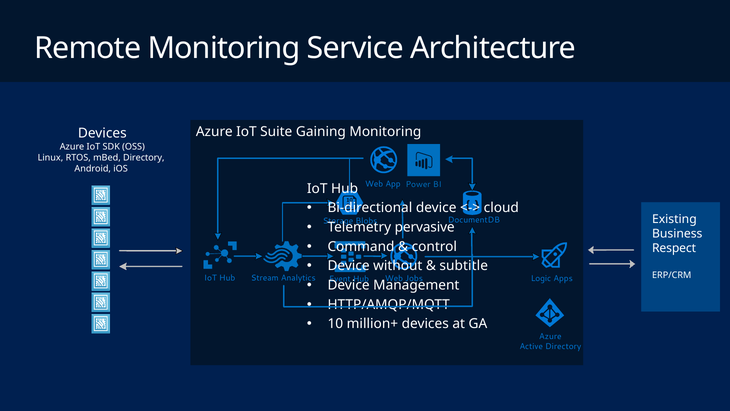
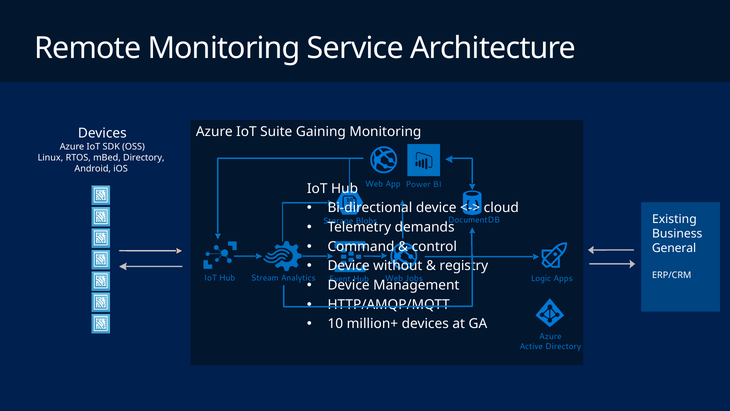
pervasive: pervasive -> demands
Respect: Respect -> General
subtitle: subtitle -> registry
